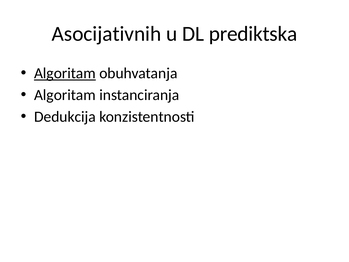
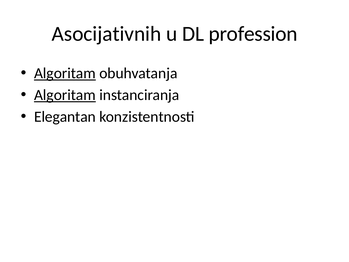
prediktska: prediktska -> profession
Algoritam at (65, 95) underline: none -> present
Dedukcija: Dedukcija -> Elegantan
